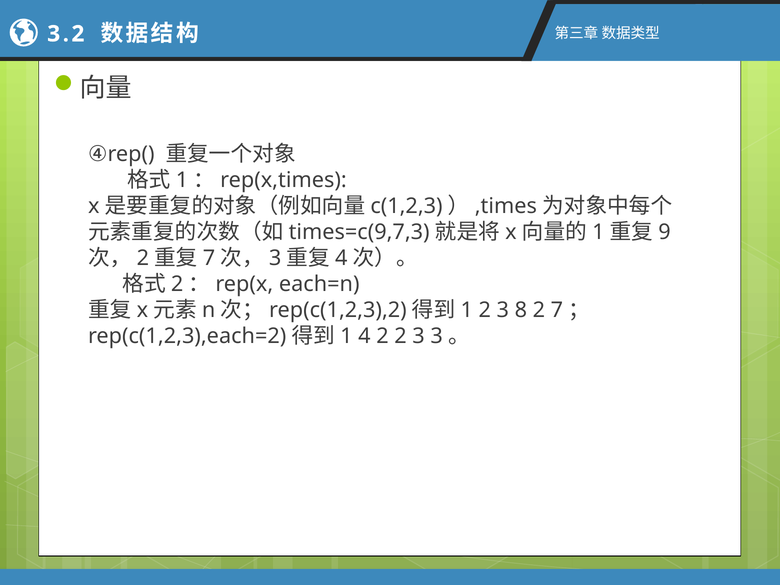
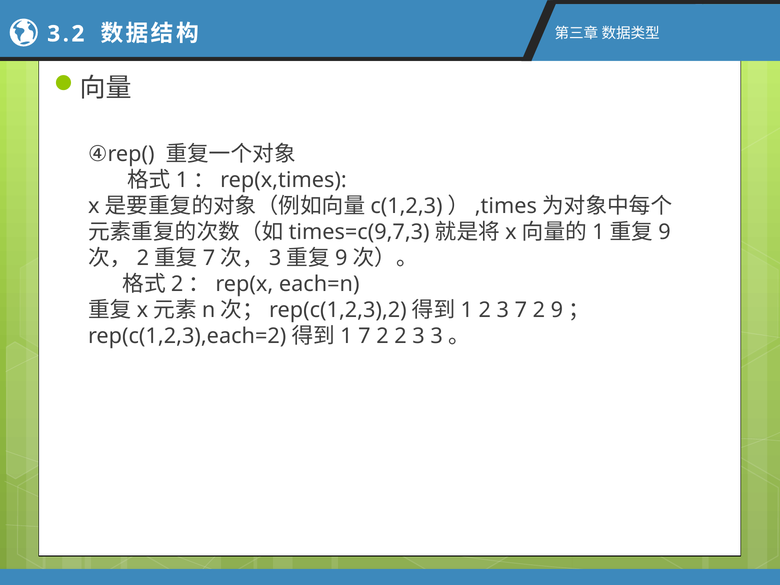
4 at (341, 258): 4 -> 9
3 8: 8 -> 7
2 7: 7 -> 9
1 4: 4 -> 7
